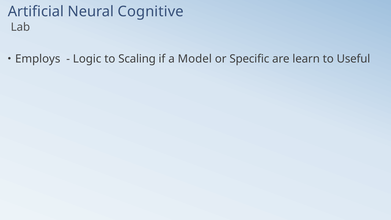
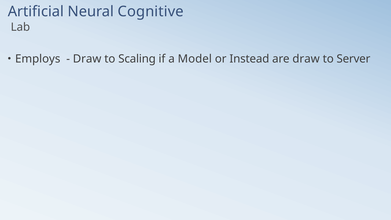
Logic at (87, 59): Logic -> Draw
Specific: Specific -> Instead
are learn: learn -> draw
Useful: Useful -> Server
